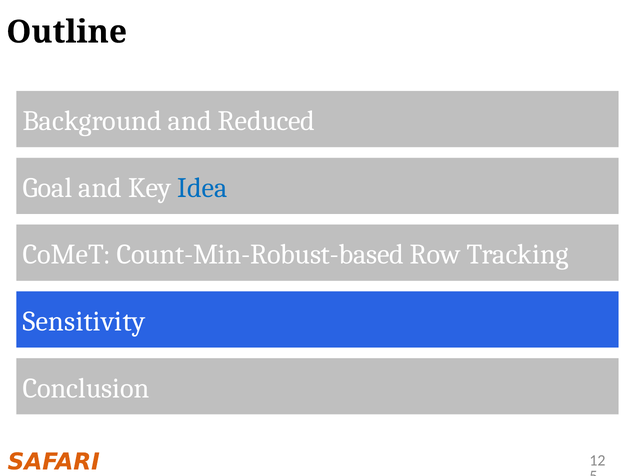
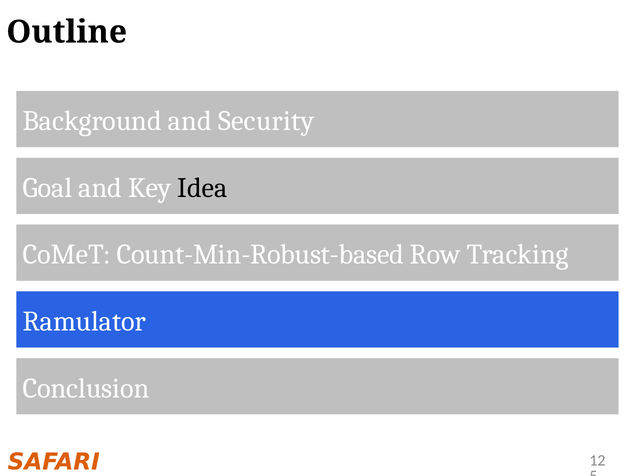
Reduced: Reduced -> Security
Idea colour: blue -> black
Sensitivity: Sensitivity -> Ramulator
